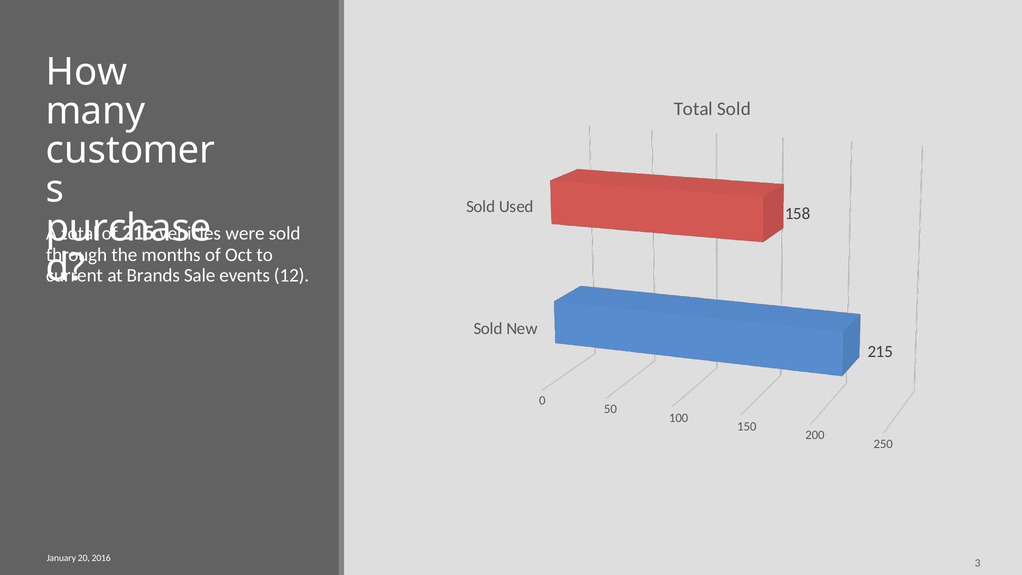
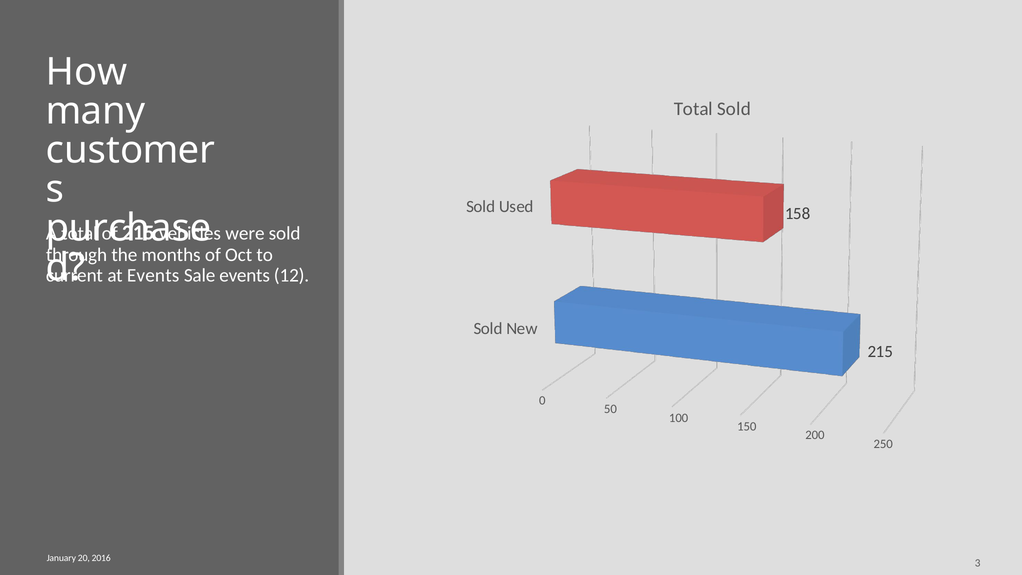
at Brands: Brands -> Events
